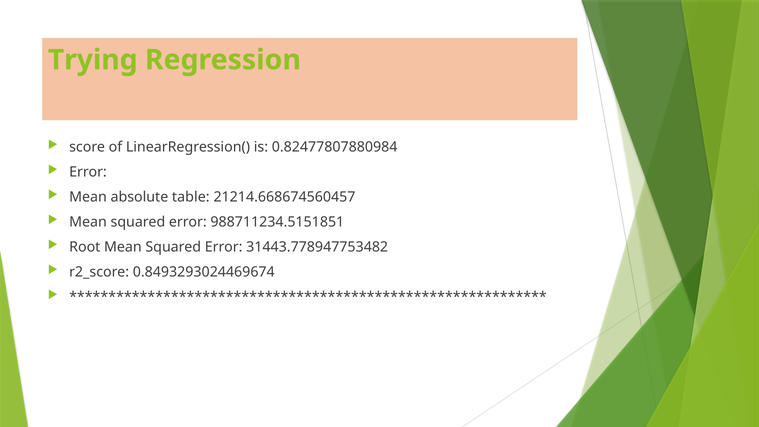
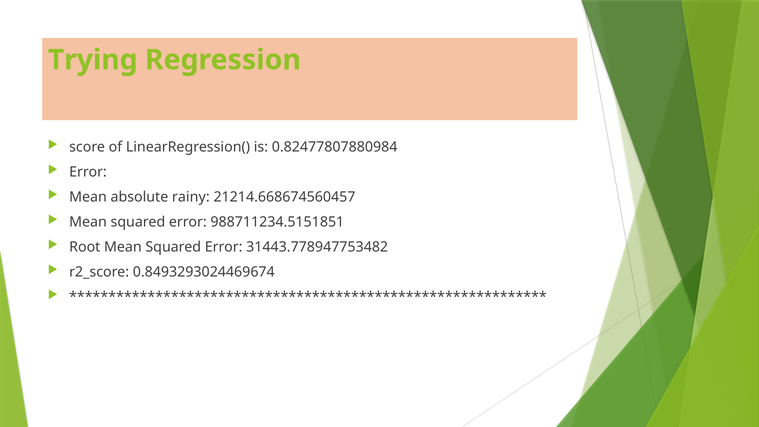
table: table -> rainy
